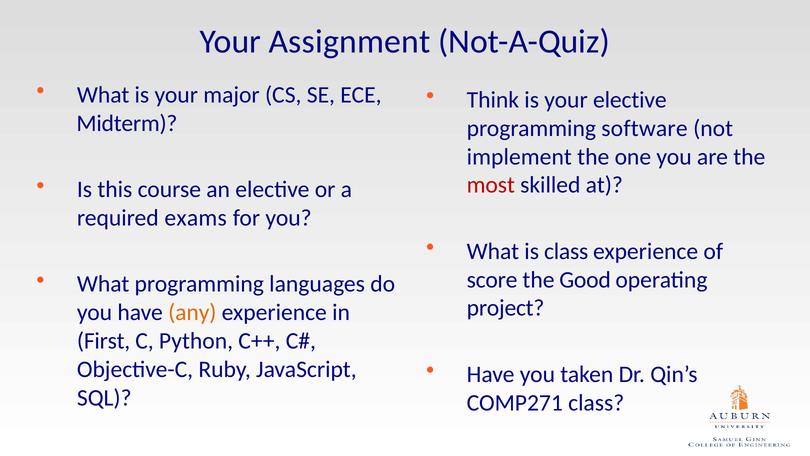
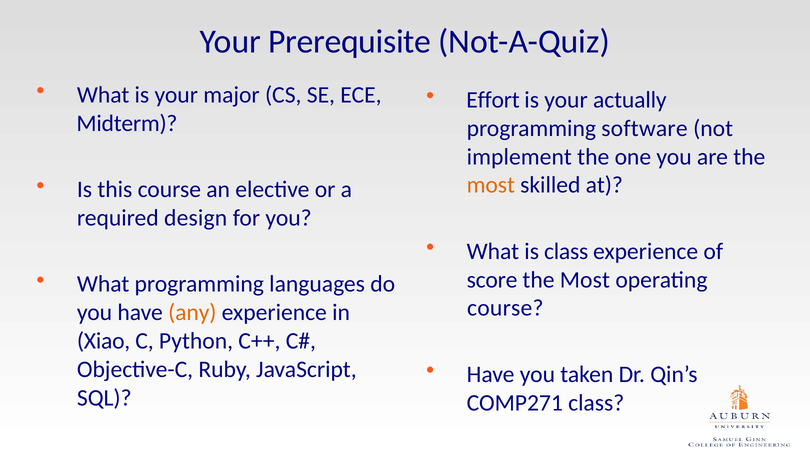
Assignment: Assignment -> Prerequisite
Think: Think -> Effort
your elective: elective -> actually
most at (491, 185) colour: red -> orange
exams: exams -> design
Good at (585, 280): Good -> Most
project at (506, 308): project -> course
First: First -> Xiao
